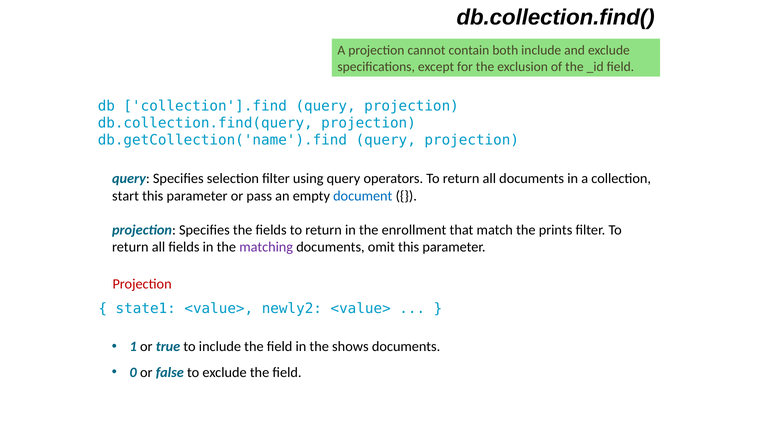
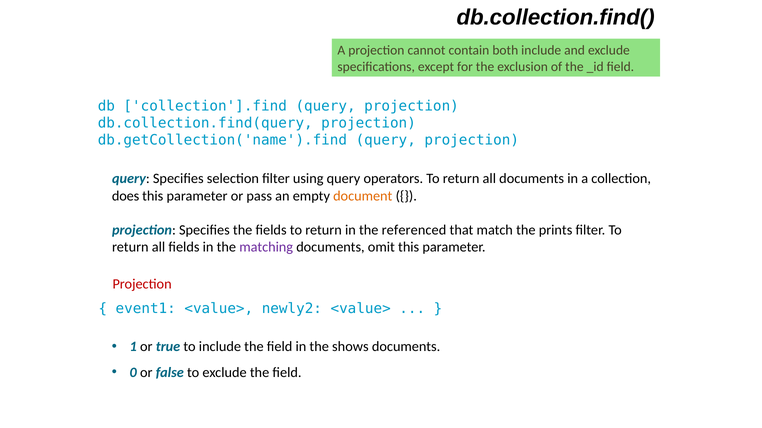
start: start -> does
document colour: blue -> orange
enrollment: enrollment -> referenced
state1: state1 -> event1
